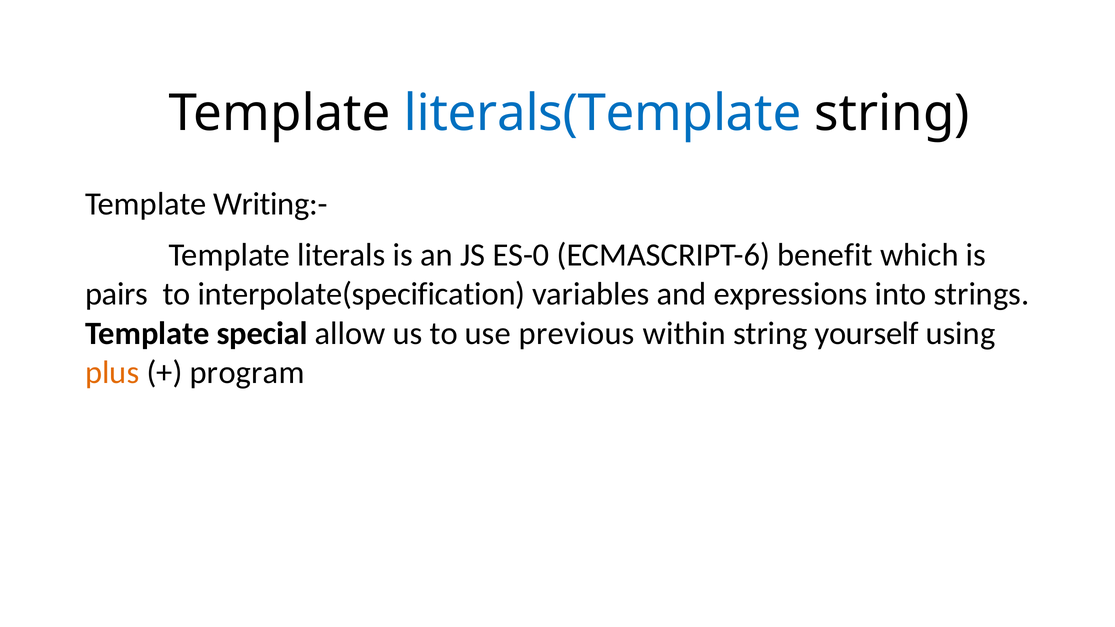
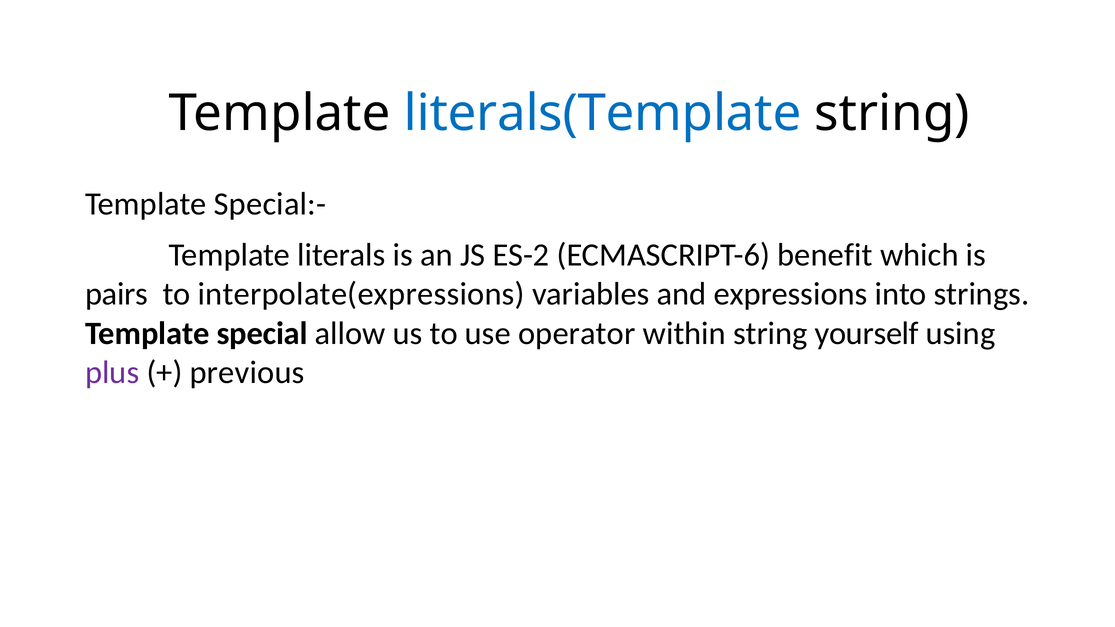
Writing:-: Writing:- -> Special:-
ES-0: ES-0 -> ES-2
interpolate(specification: interpolate(specification -> interpolate(expressions
previous: previous -> operator
plus colour: orange -> purple
program: program -> previous
